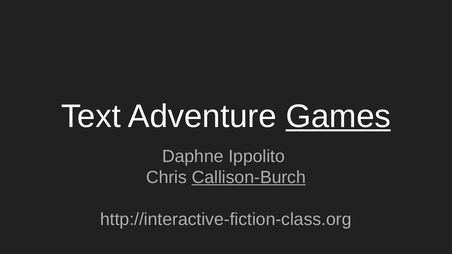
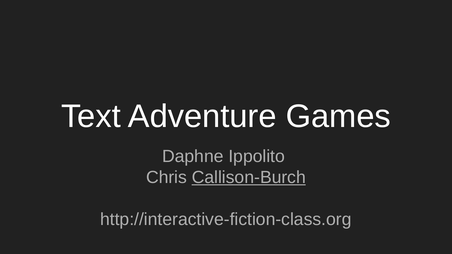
Games underline: present -> none
